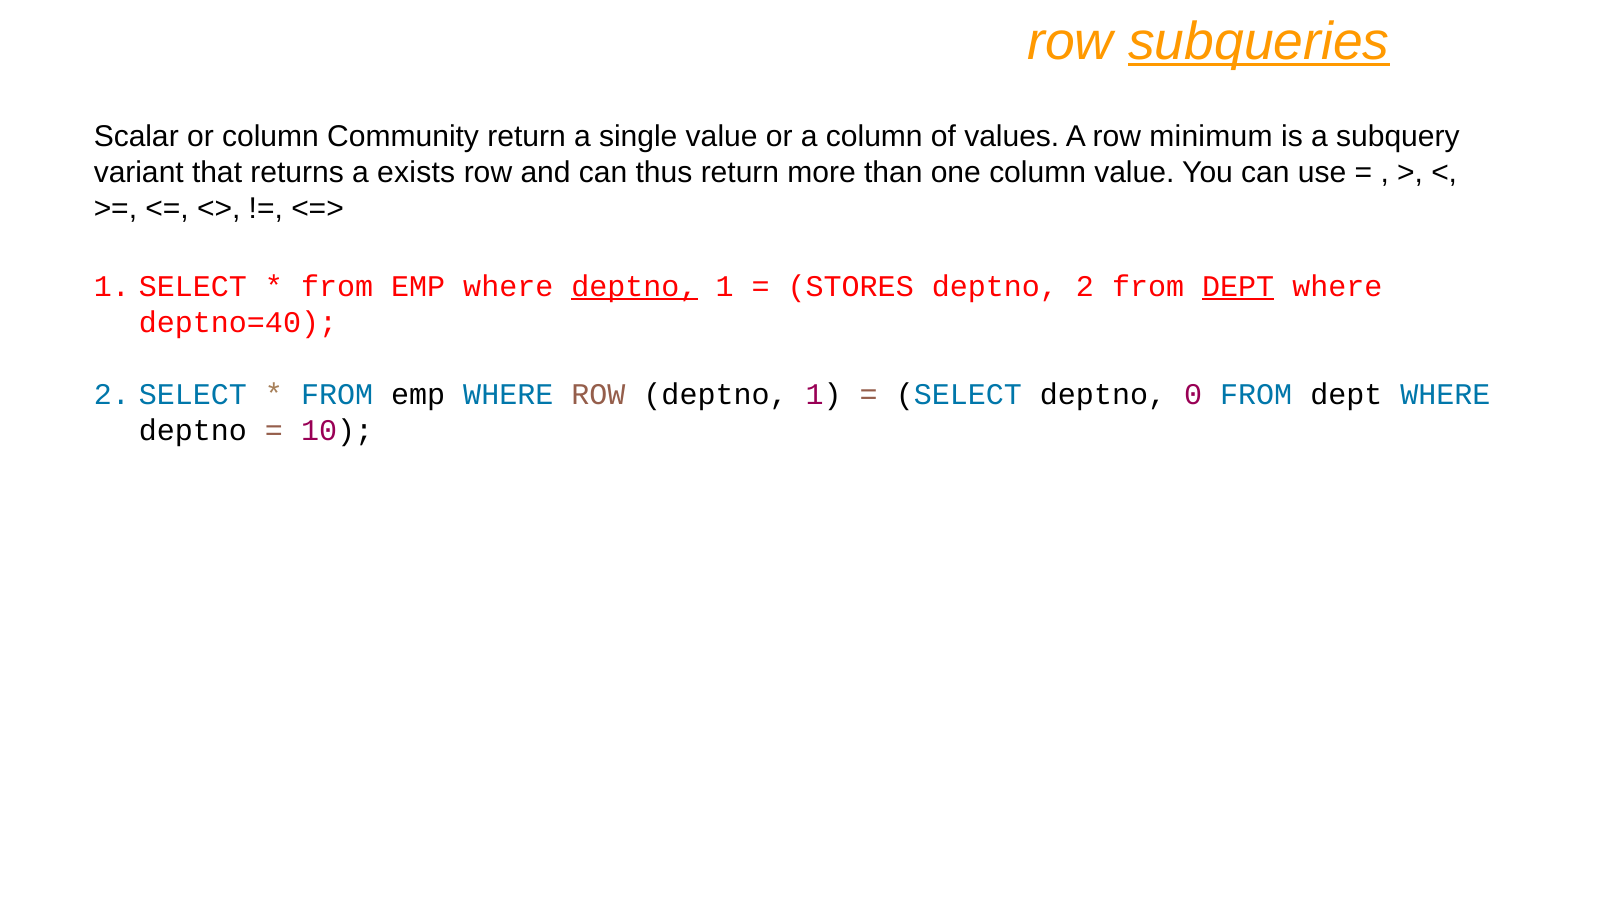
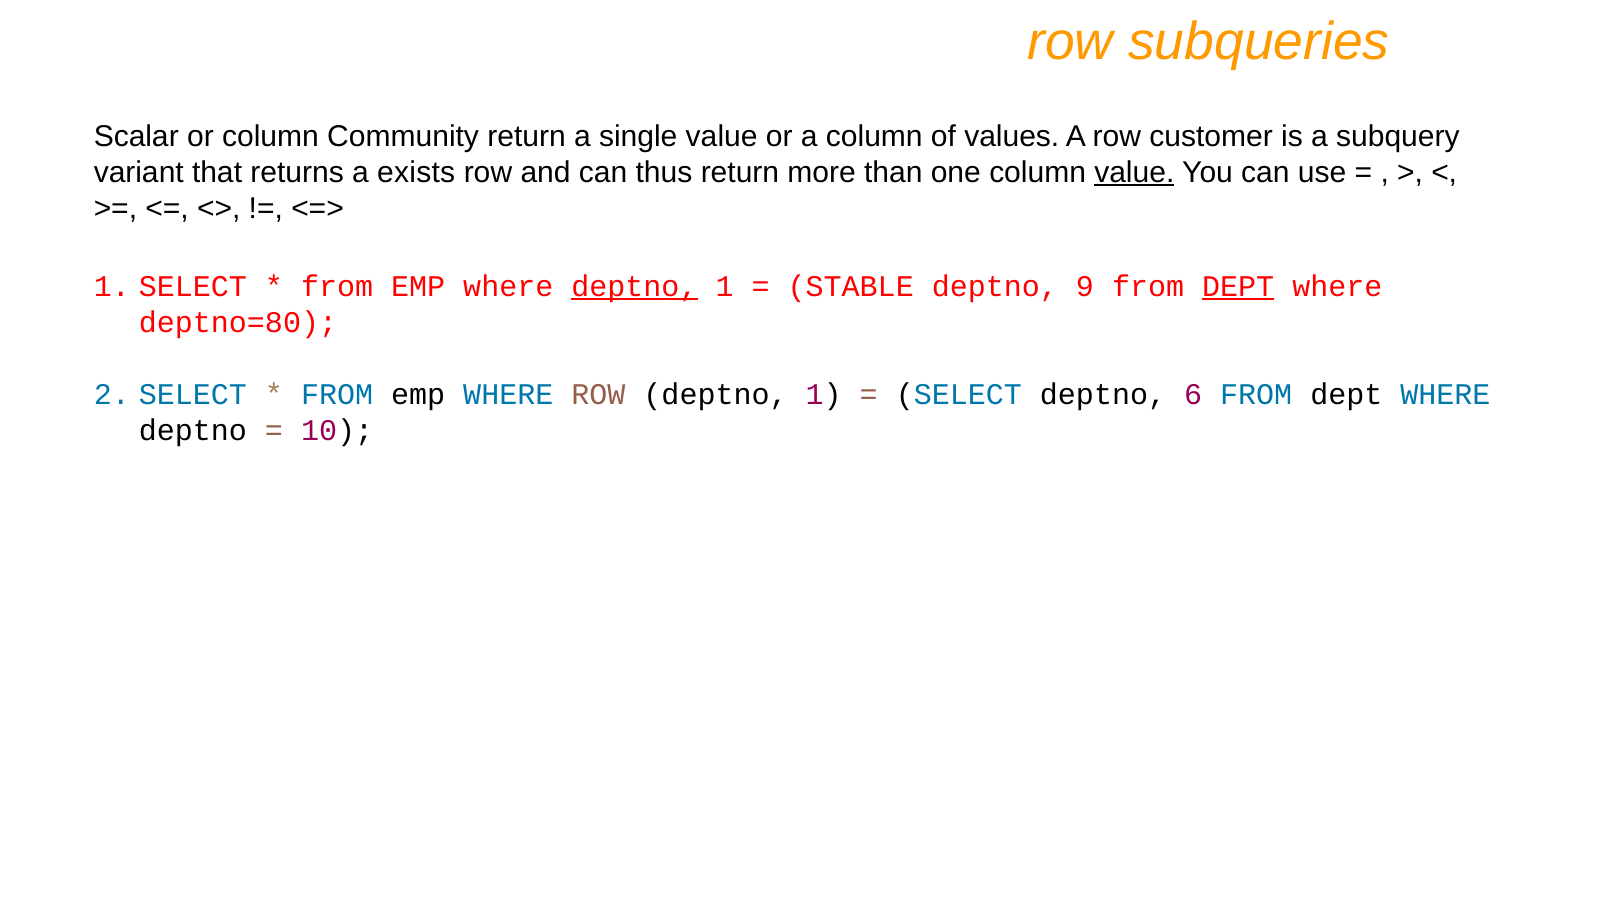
subqueries underline: present -> none
minimum: minimum -> customer
value at (1134, 172) underline: none -> present
STORES: STORES -> STABLE
deptno 2: 2 -> 9
deptno=40: deptno=40 -> deptno=80
0: 0 -> 6
